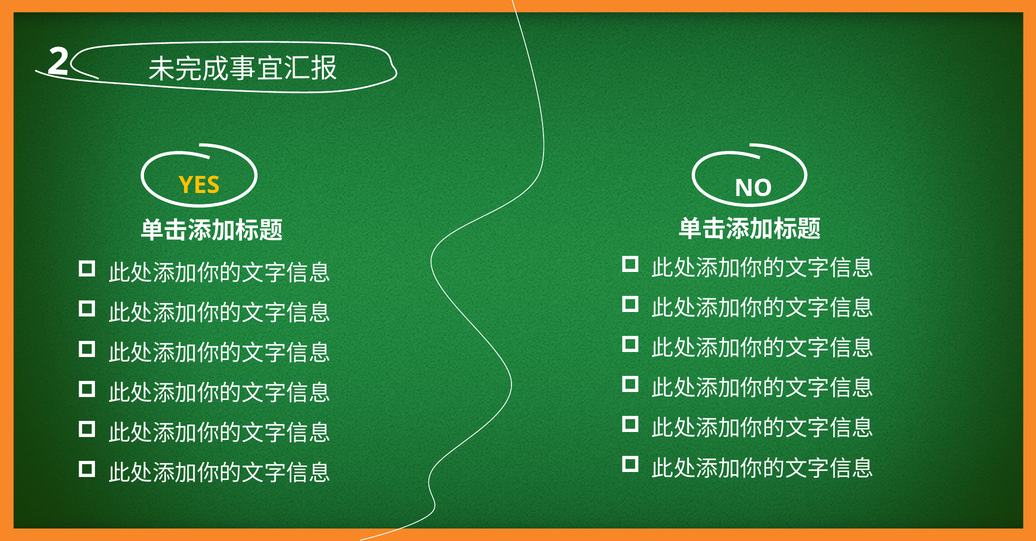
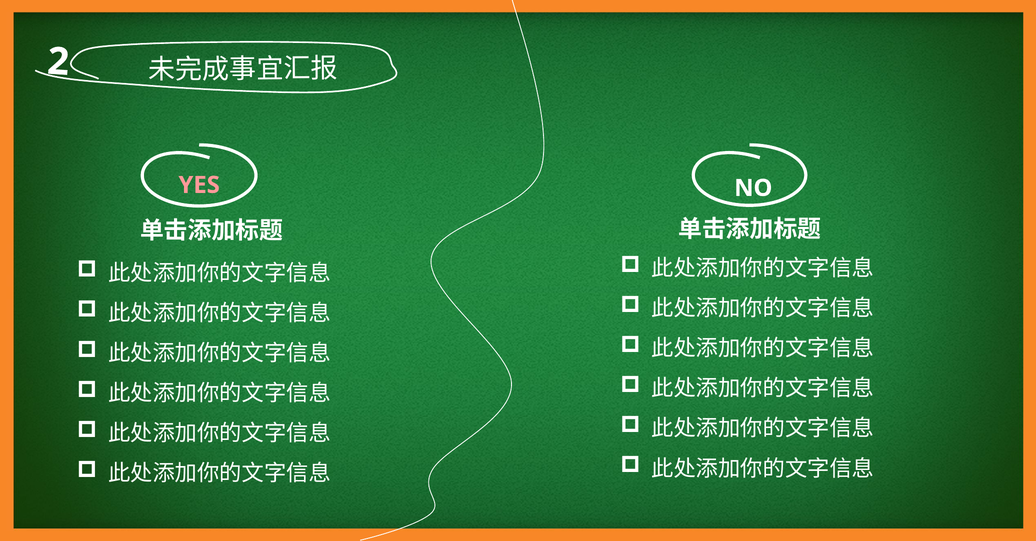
YES colour: yellow -> pink
